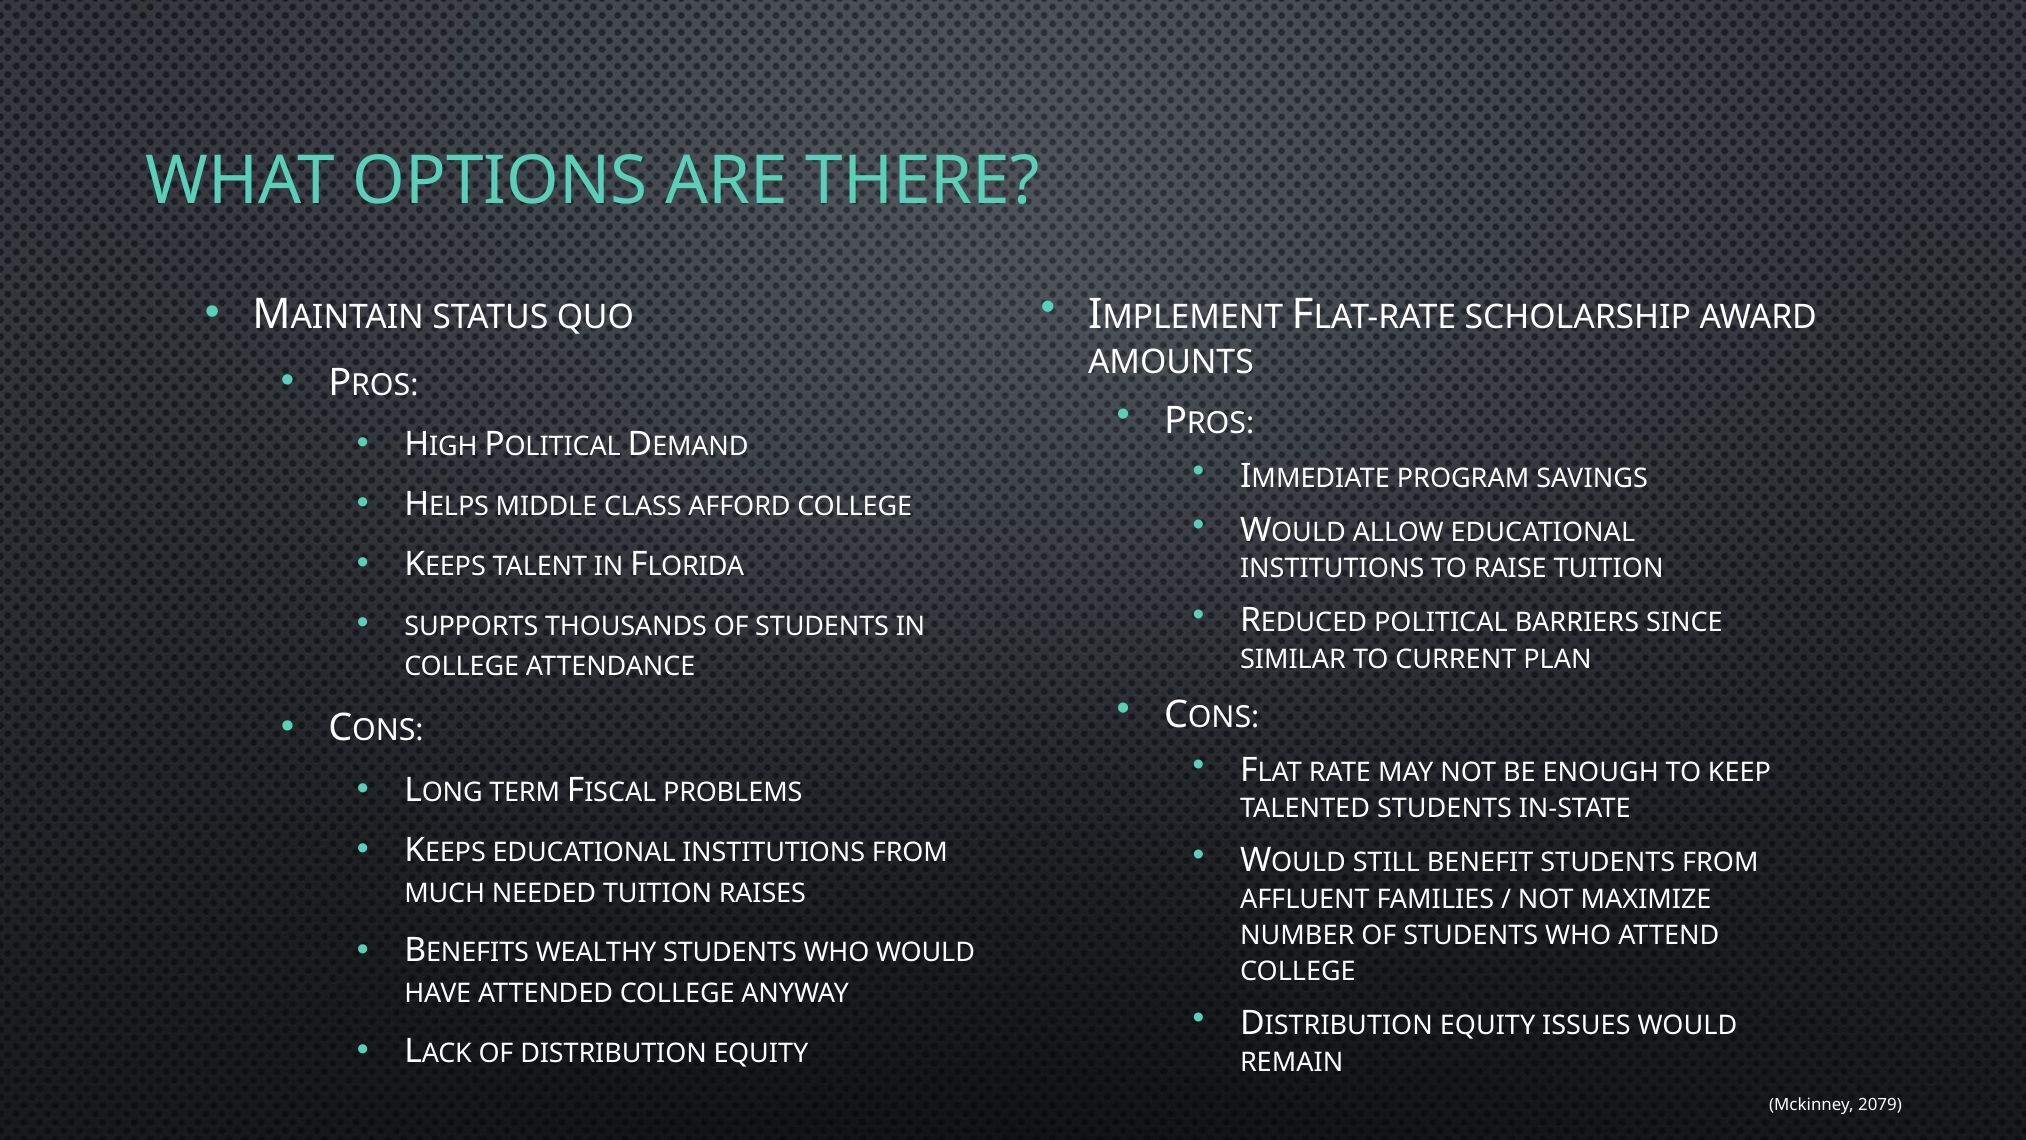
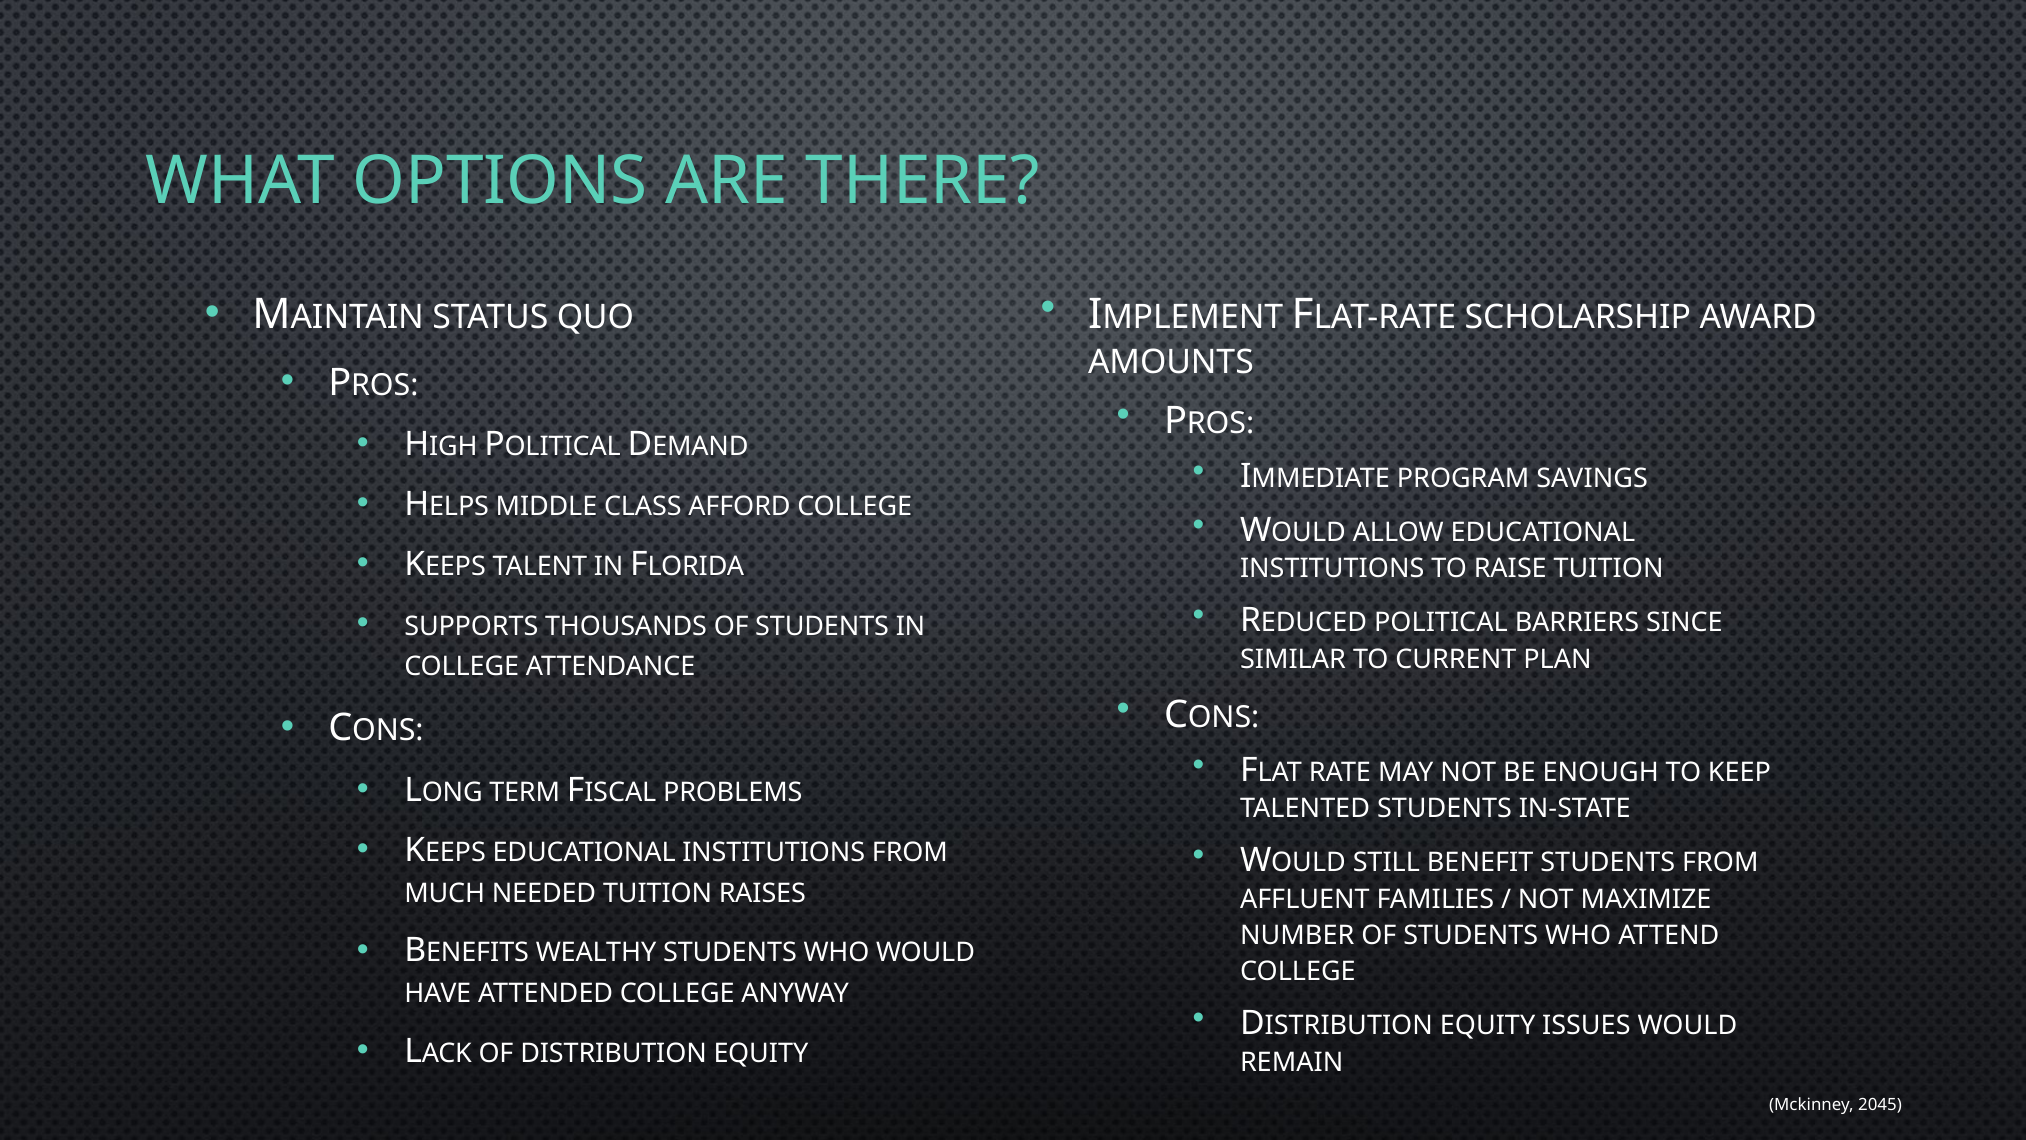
2079: 2079 -> 2045
